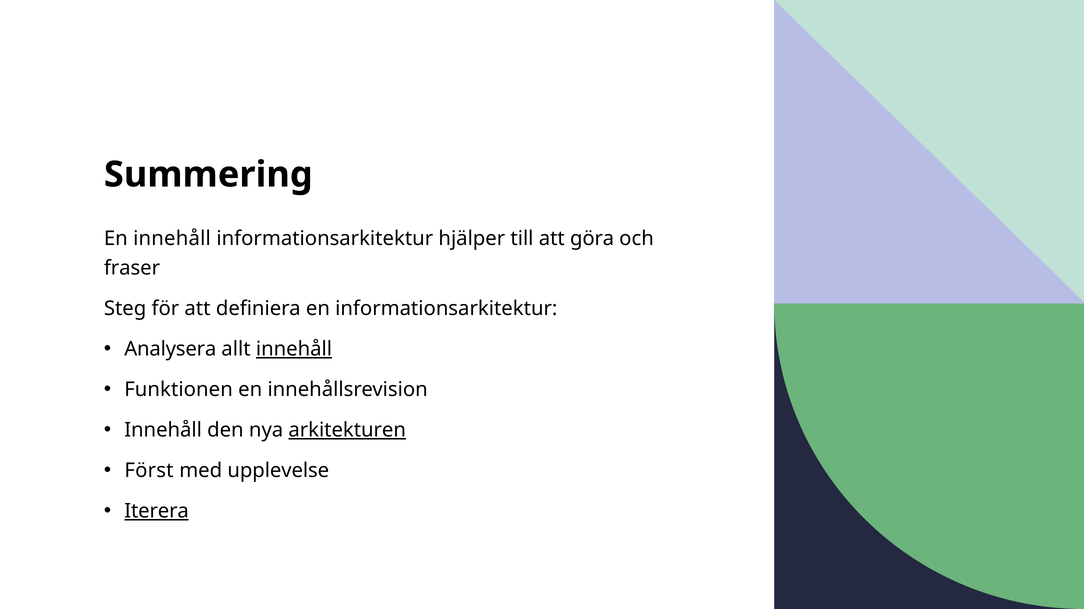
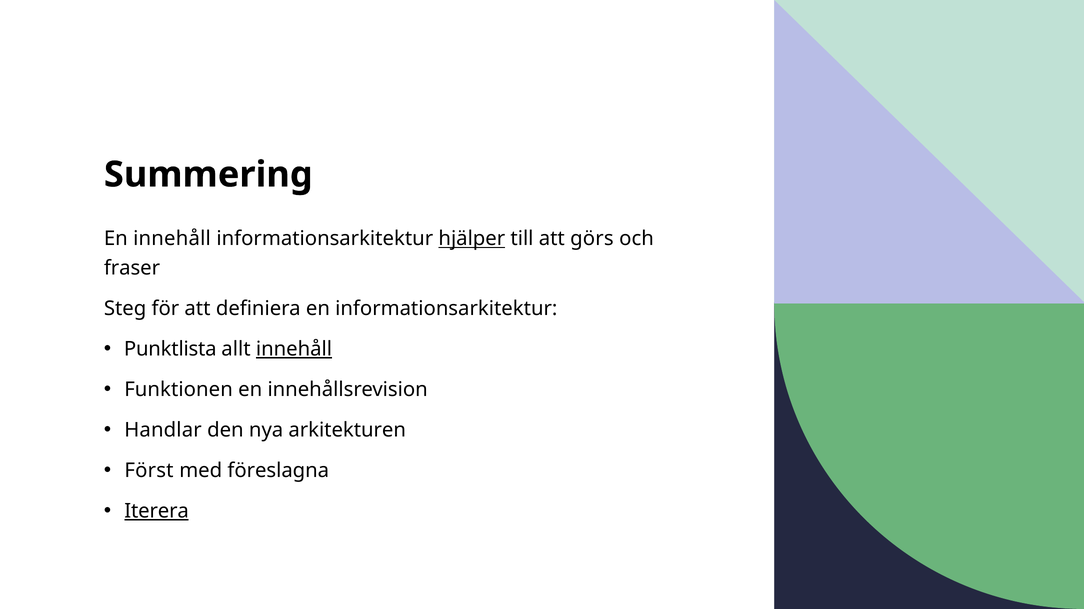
hjälper underline: none -> present
göra: göra -> görs
Analysera: Analysera -> Punktlista
Innehåll at (163, 431): Innehåll -> Handlar
arkitekturen underline: present -> none
upplevelse: upplevelse -> föreslagna
